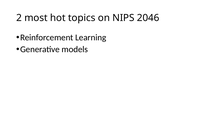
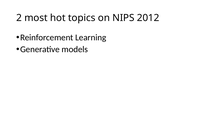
2046: 2046 -> 2012
